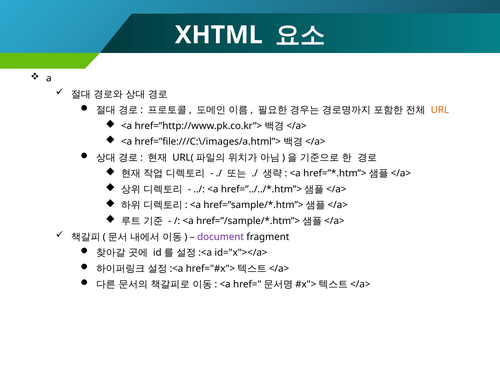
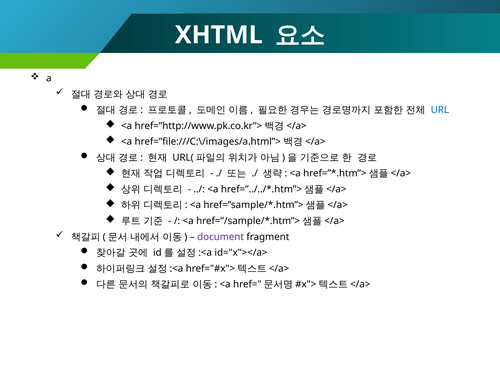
URL colour: orange -> blue
